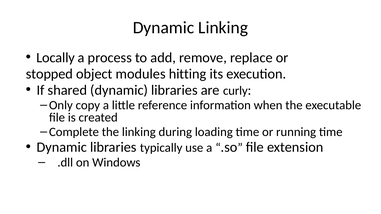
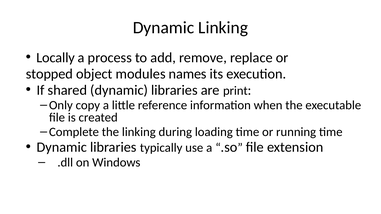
hitting: hitting -> names
curly: curly -> print
